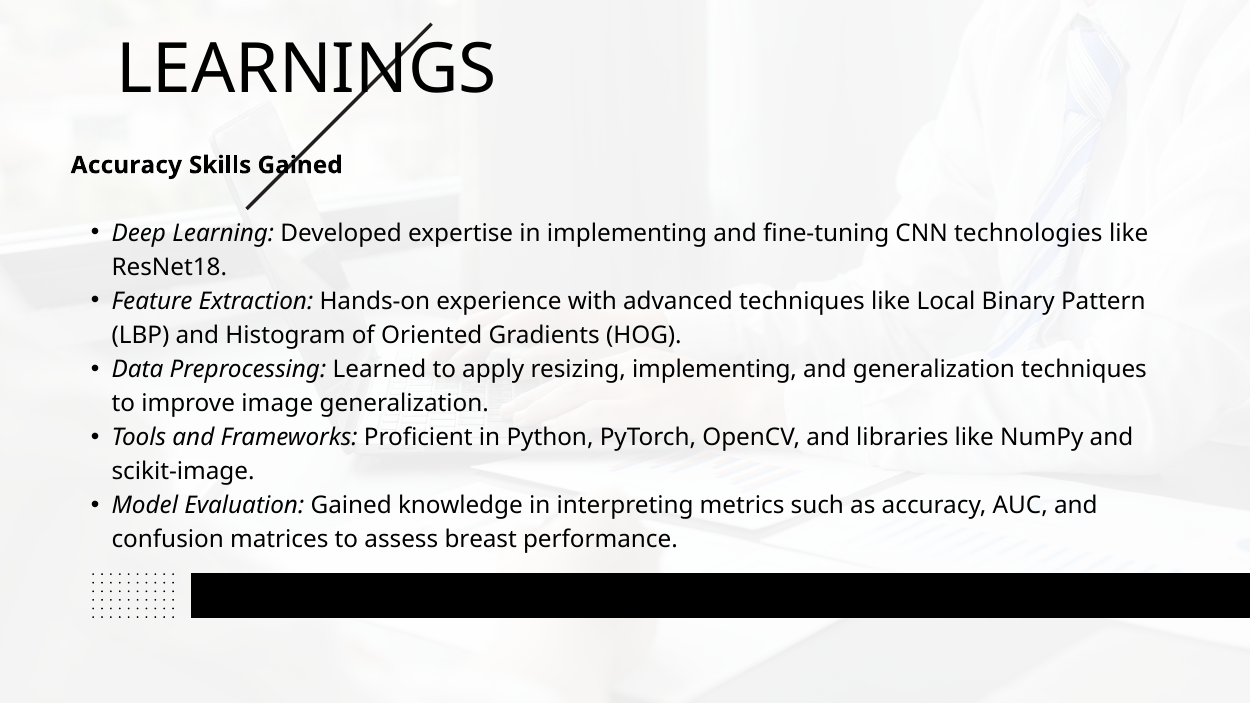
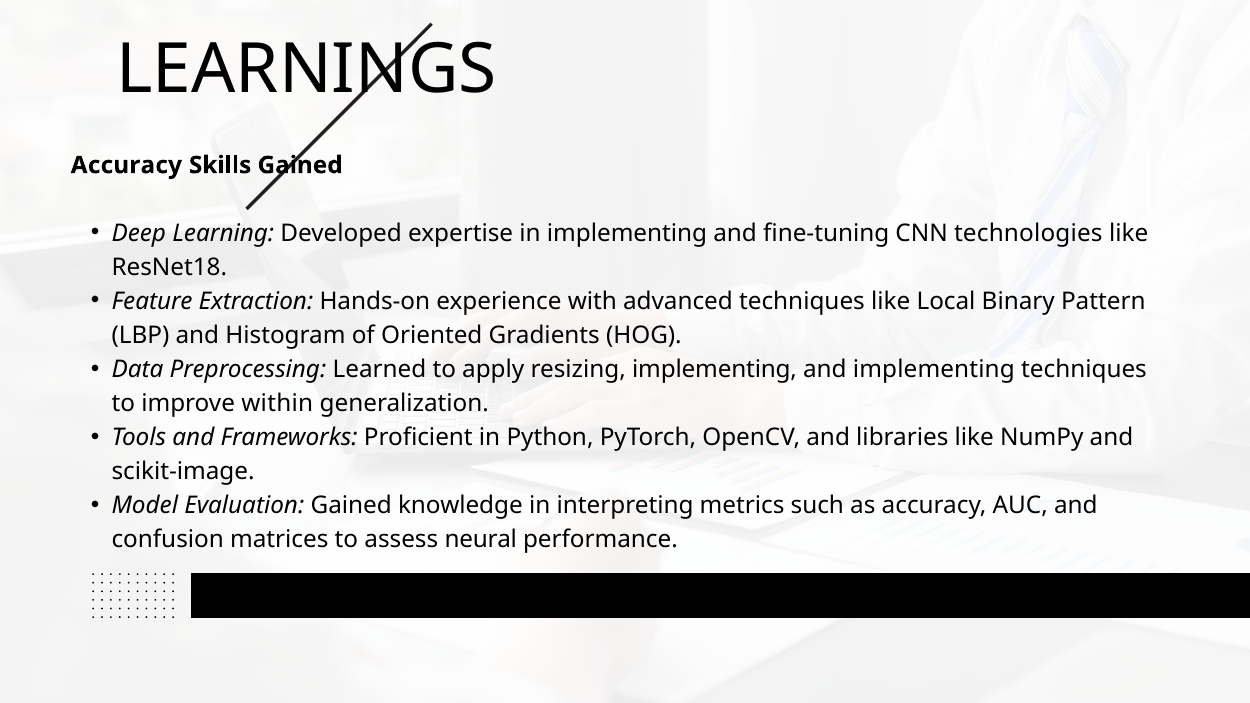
and generalization: generalization -> implementing
image: image -> within
breast: breast -> neural
